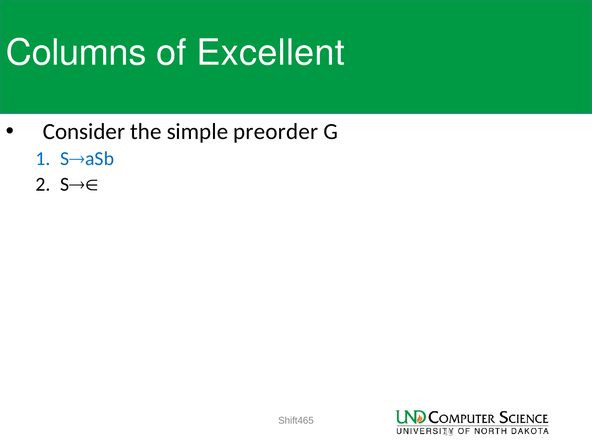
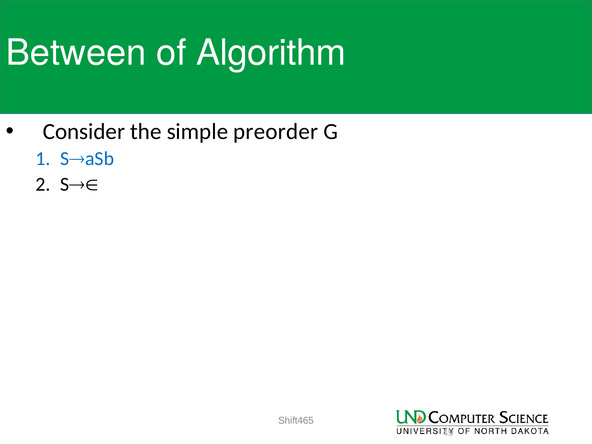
Columns: Columns -> Between
Excellent: Excellent -> Algorithm
